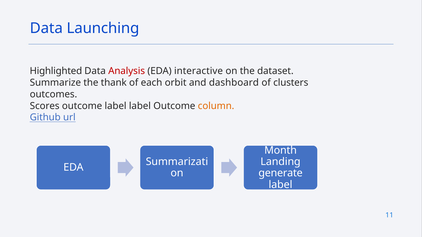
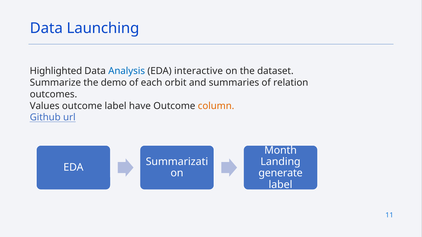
Analysis colour: red -> blue
thank: thank -> demo
dashboard: dashboard -> summaries
clusters: clusters -> relation
Scores: Scores -> Values
label label: label -> have
